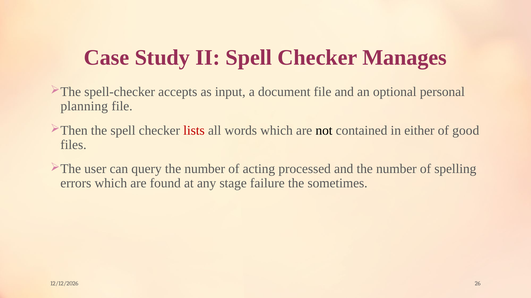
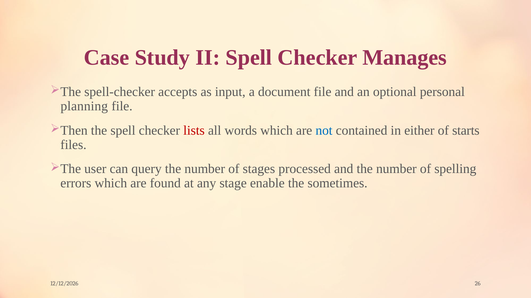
not colour: black -> blue
good: good -> starts
acting: acting -> stages
failure: failure -> enable
